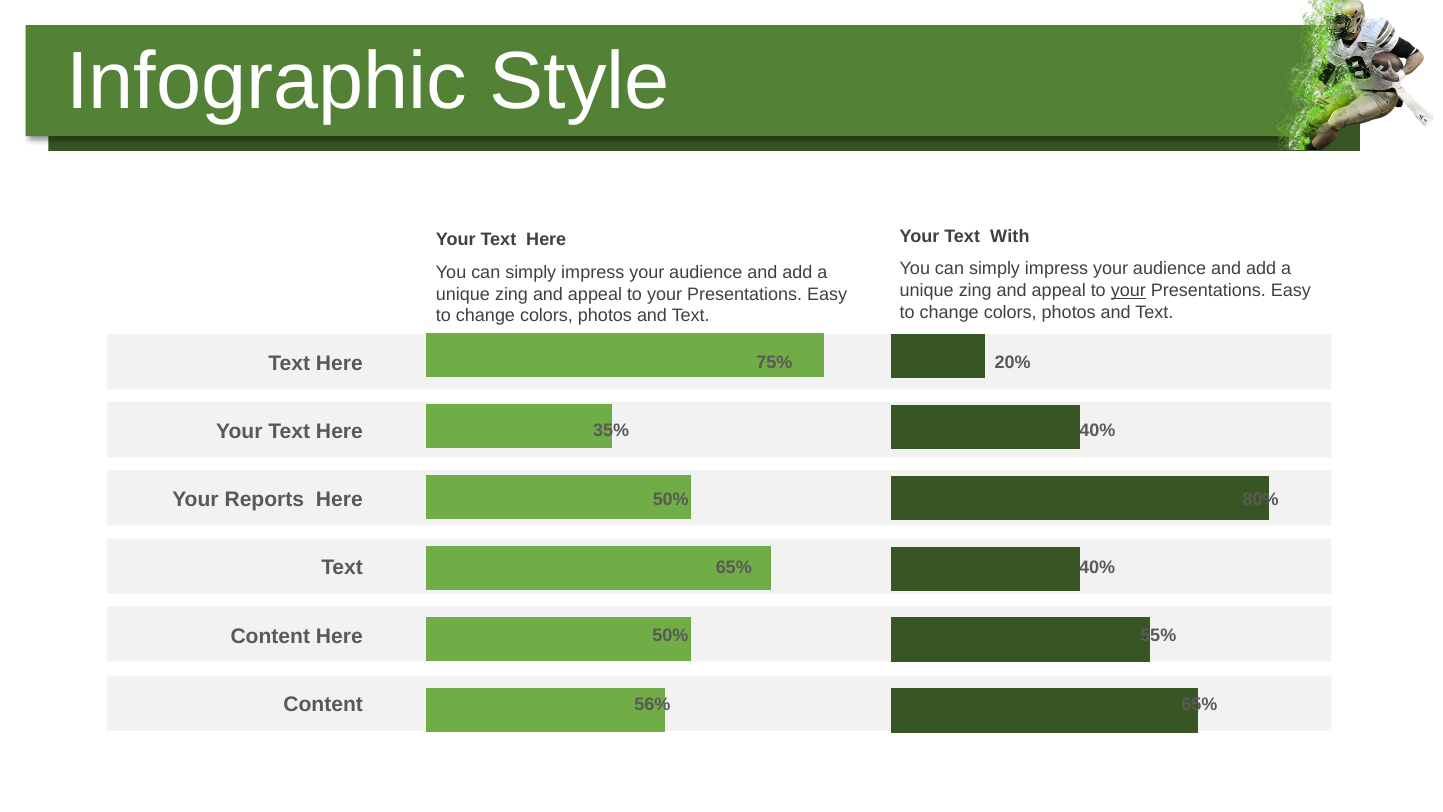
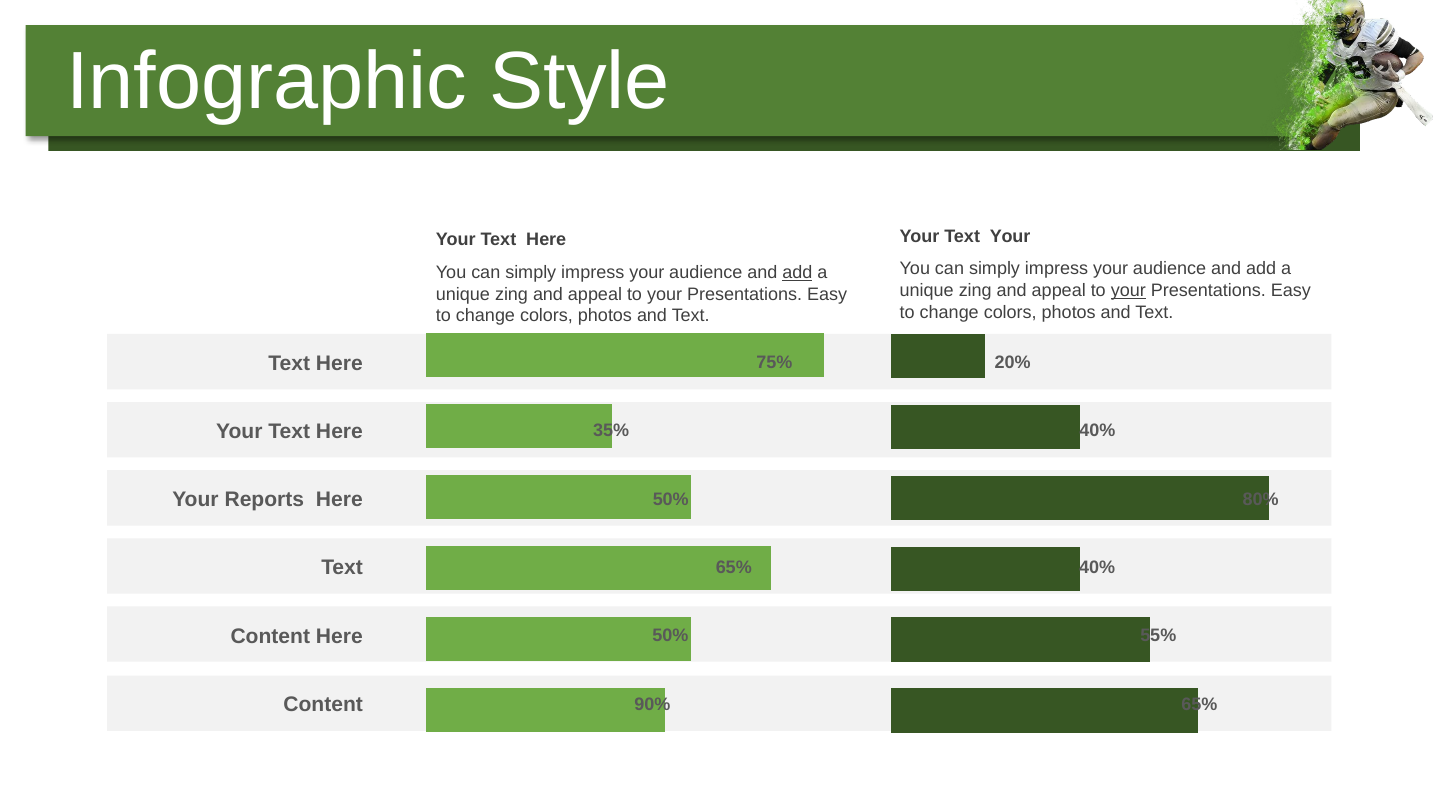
Your Text With: With -> Your
add at (797, 273) underline: none -> present
56%: 56% -> 90%
